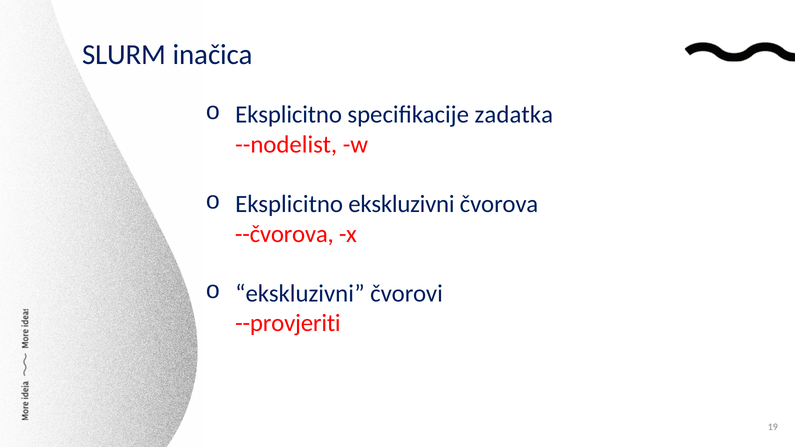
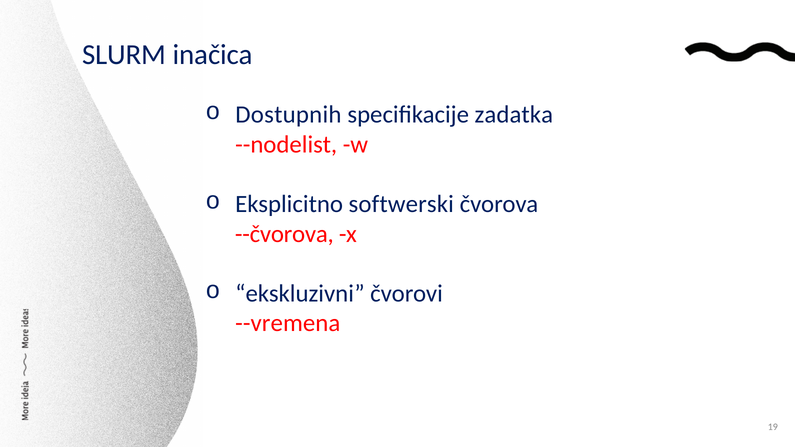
Eksplicitno at (289, 115): Eksplicitno -> Dostupnih
Eksplicitno ekskluzivni: ekskluzivni -> softwerski
--provjeriti: --provjeriti -> --vremena
